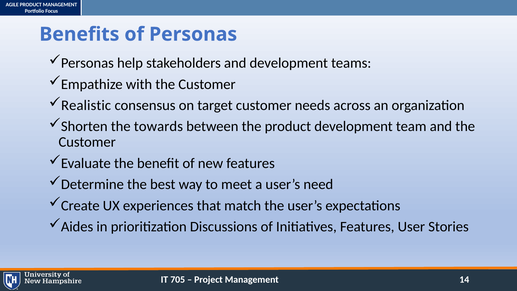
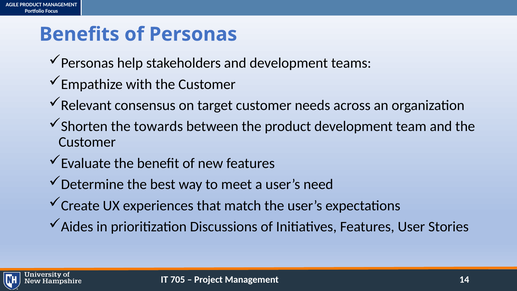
Realistic: Realistic -> Relevant
